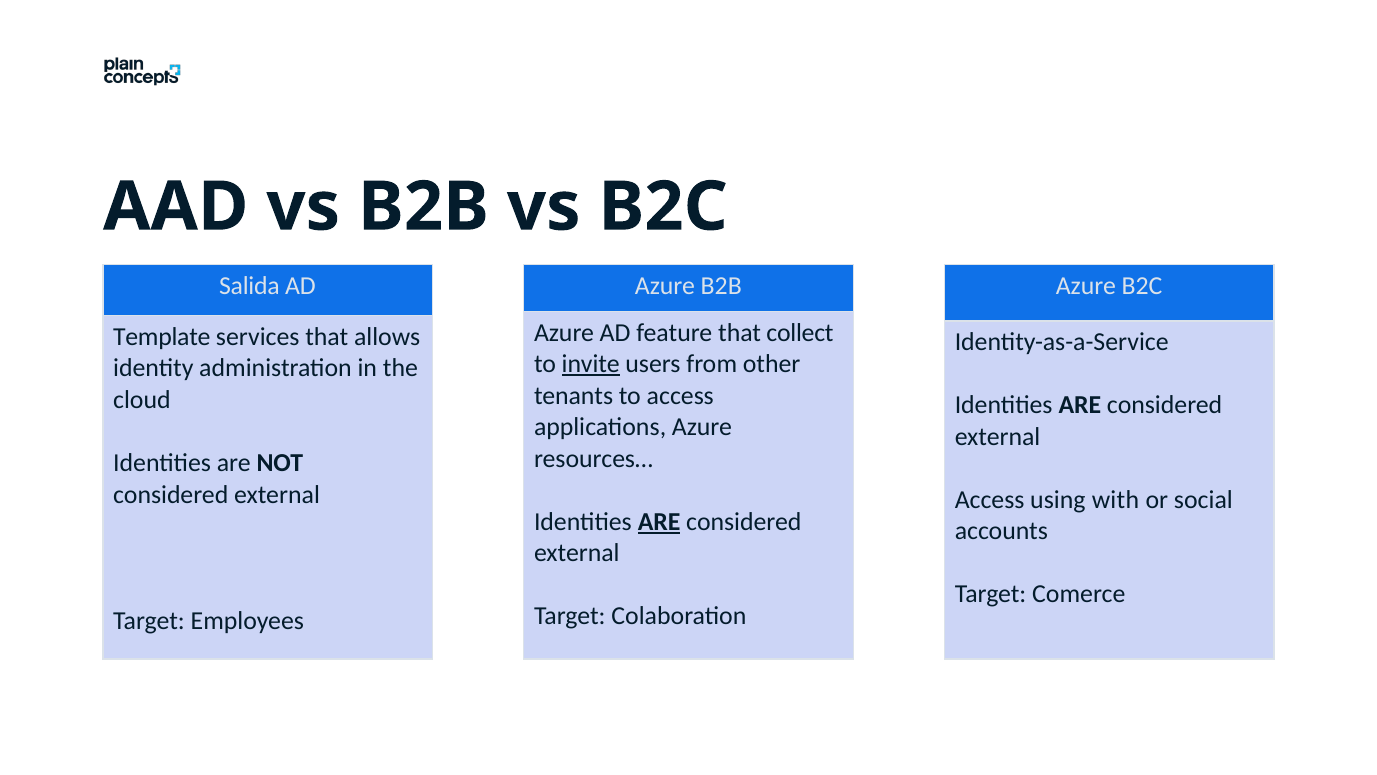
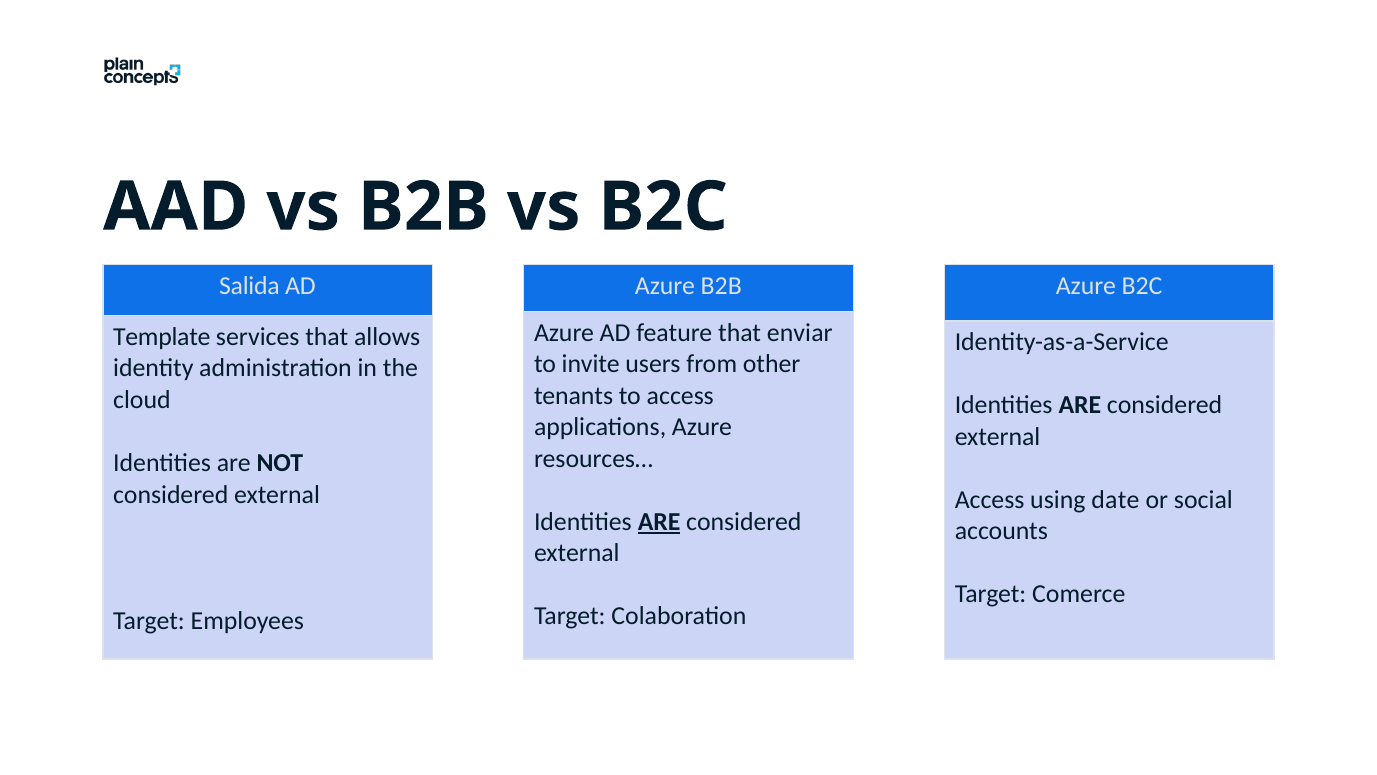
collect: collect -> enviar
invite underline: present -> none
with: with -> date
